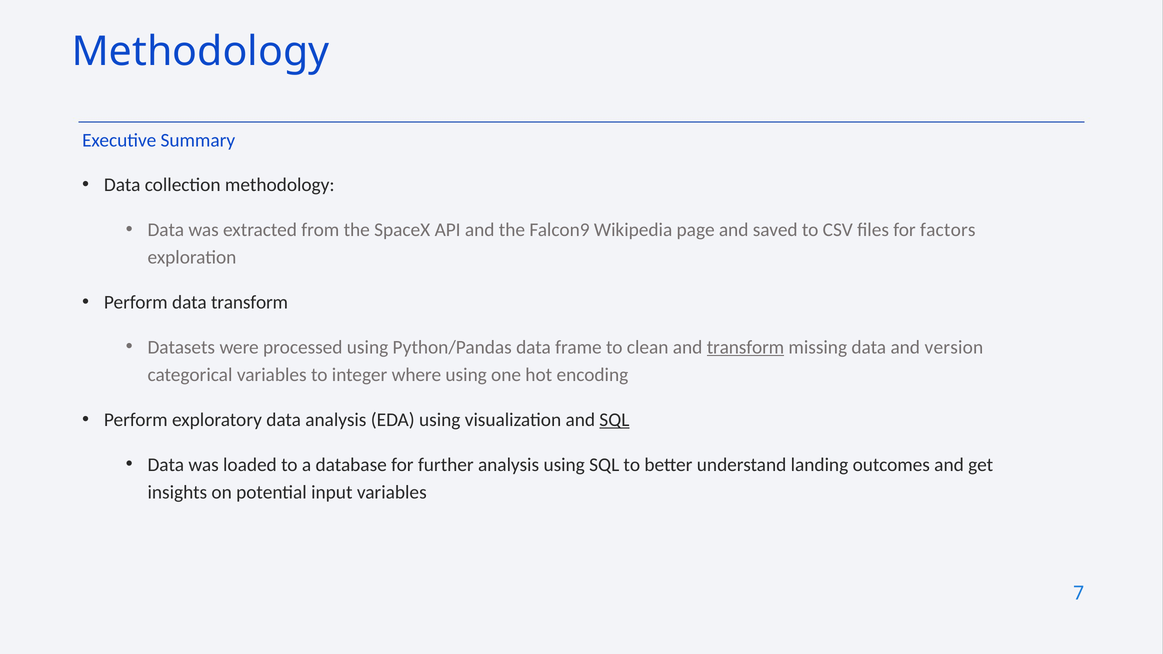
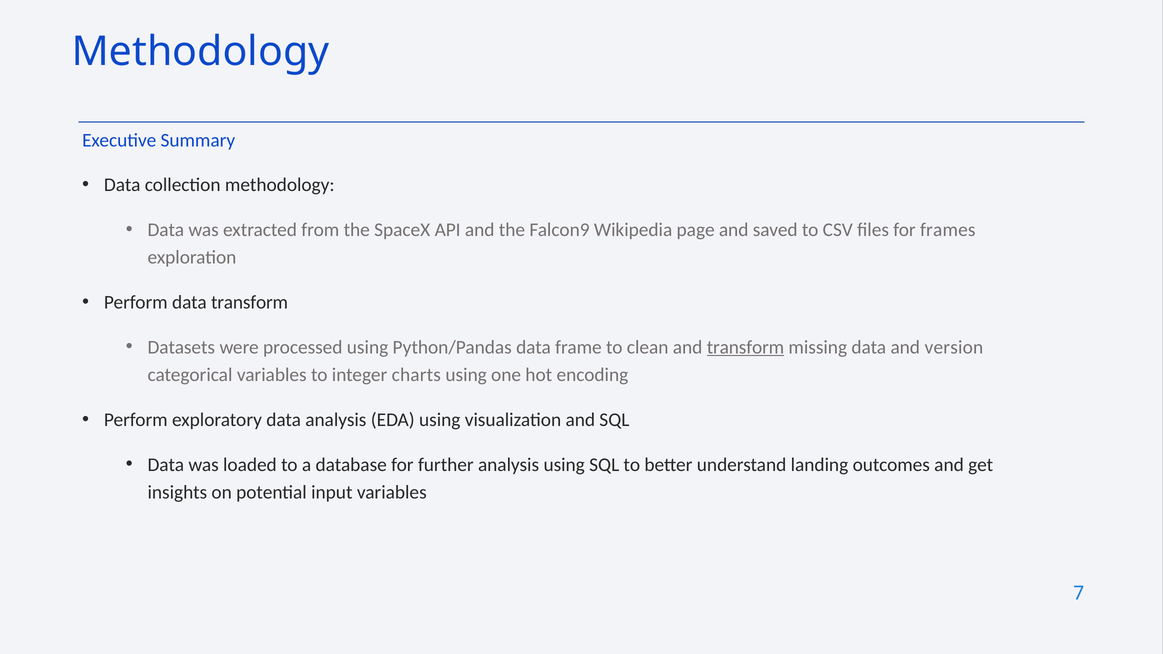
factors: factors -> frames
where: where -> charts
SQL at (614, 420) underline: present -> none
